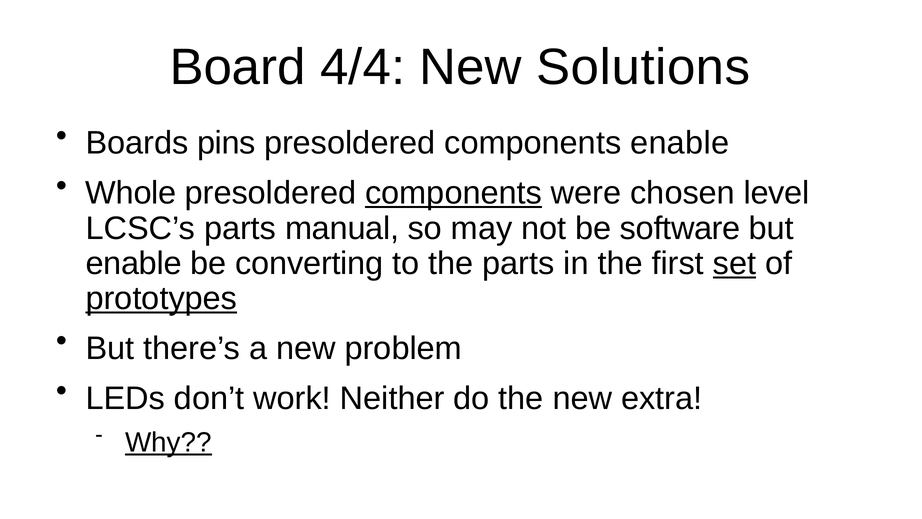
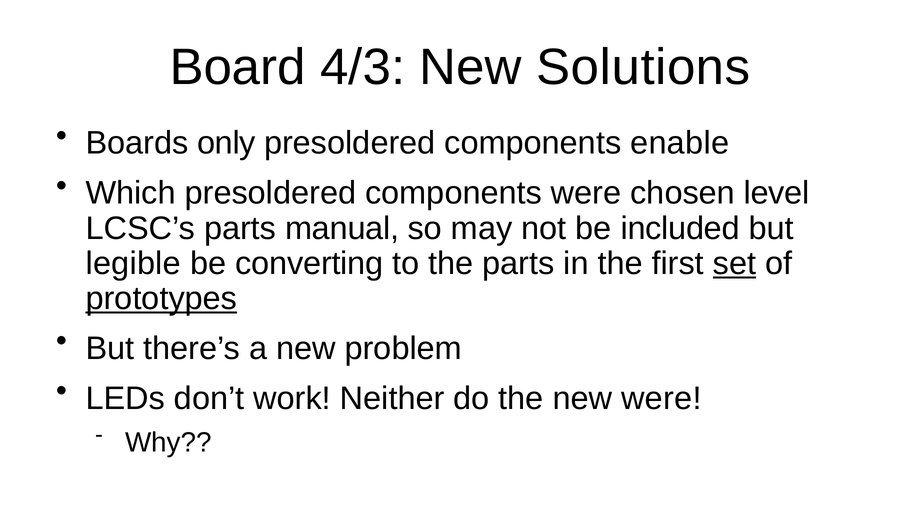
4/4: 4/4 -> 4/3
pins: pins -> only
Whole: Whole -> Which
components at (454, 193) underline: present -> none
software: software -> included
enable at (134, 263): enable -> legible
new extra: extra -> were
Why underline: present -> none
